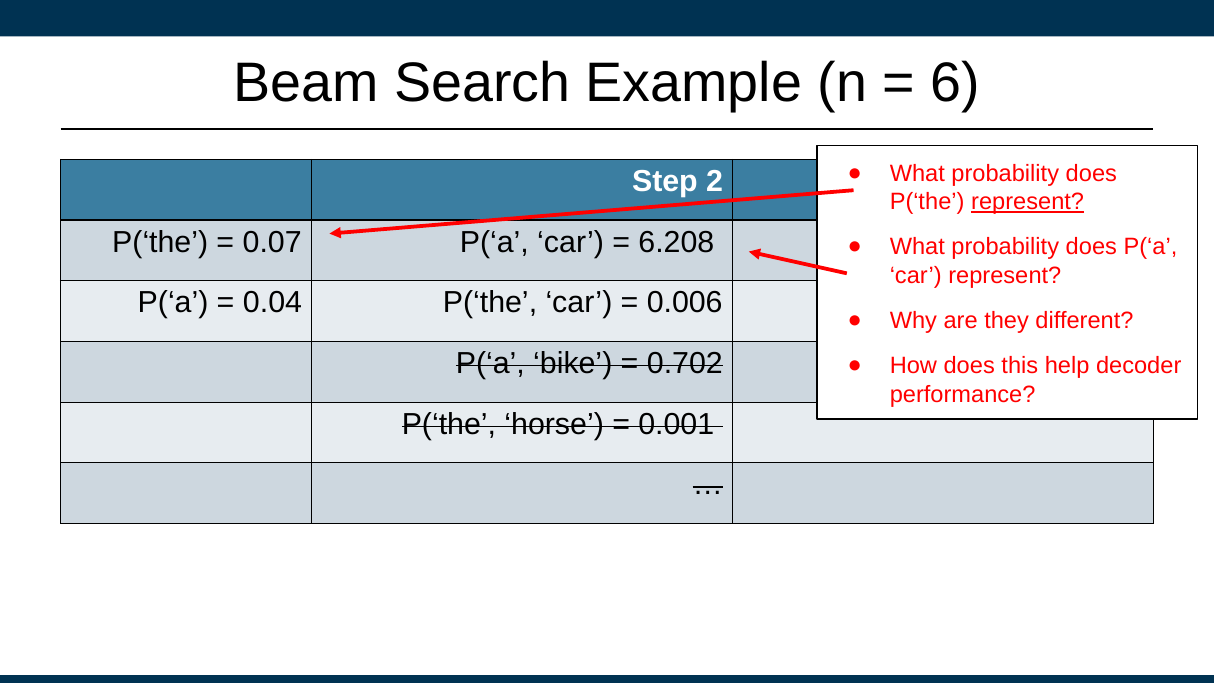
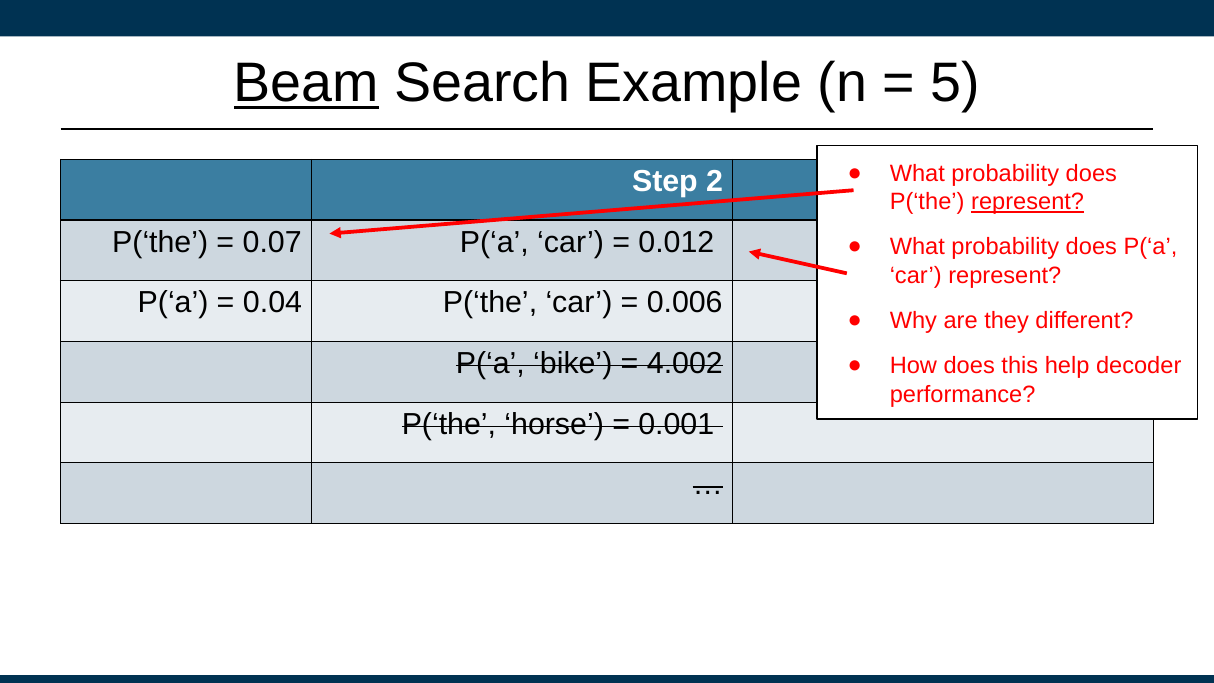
Beam underline: none -> present
6: 6 -> 5
6.208: 6.208 -> 0.012
0.702: 0.702 -> 4.002
